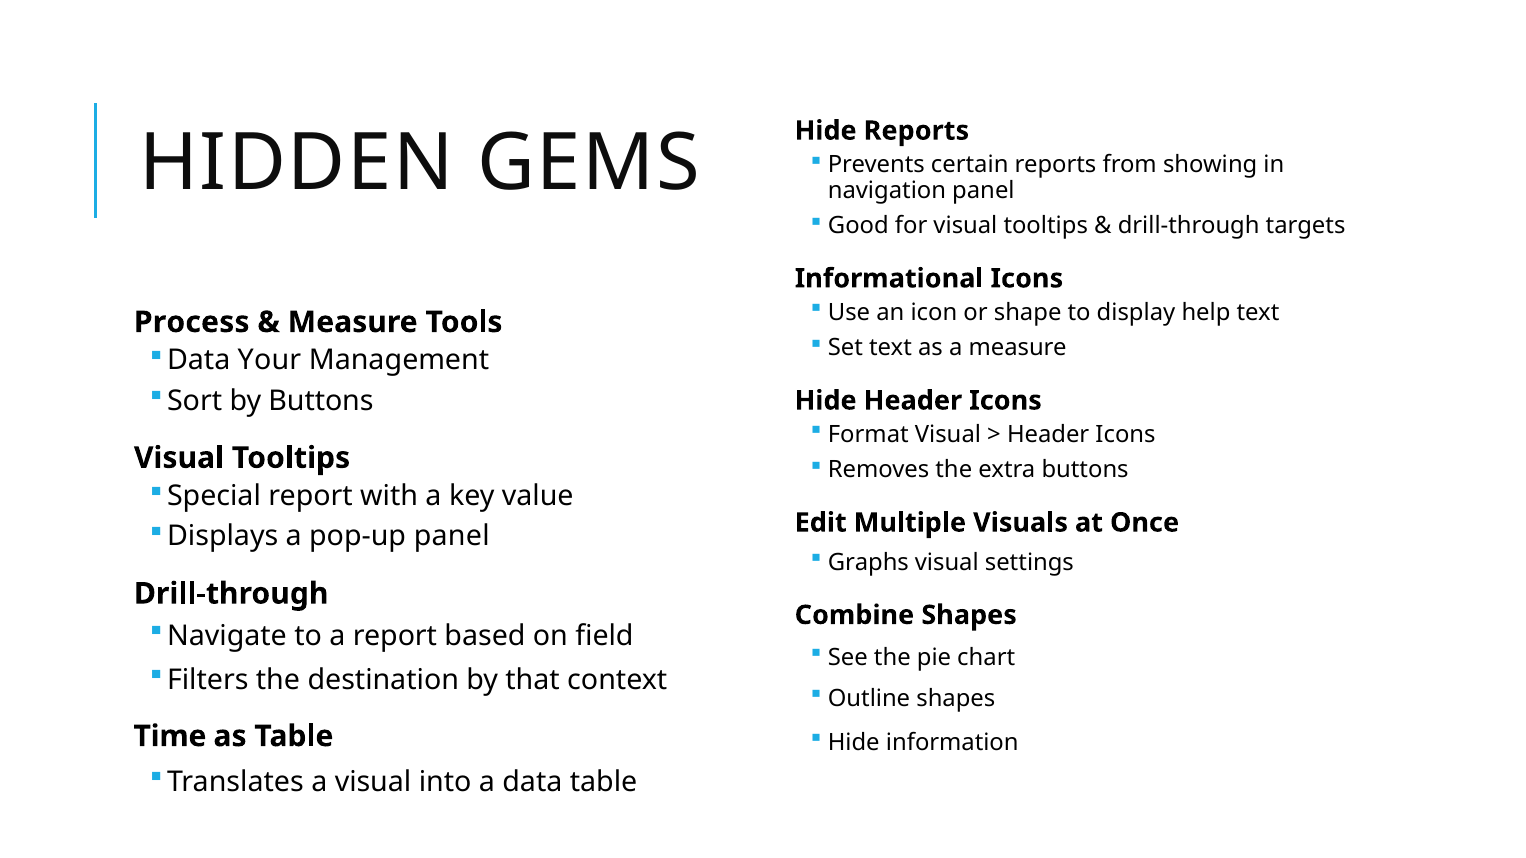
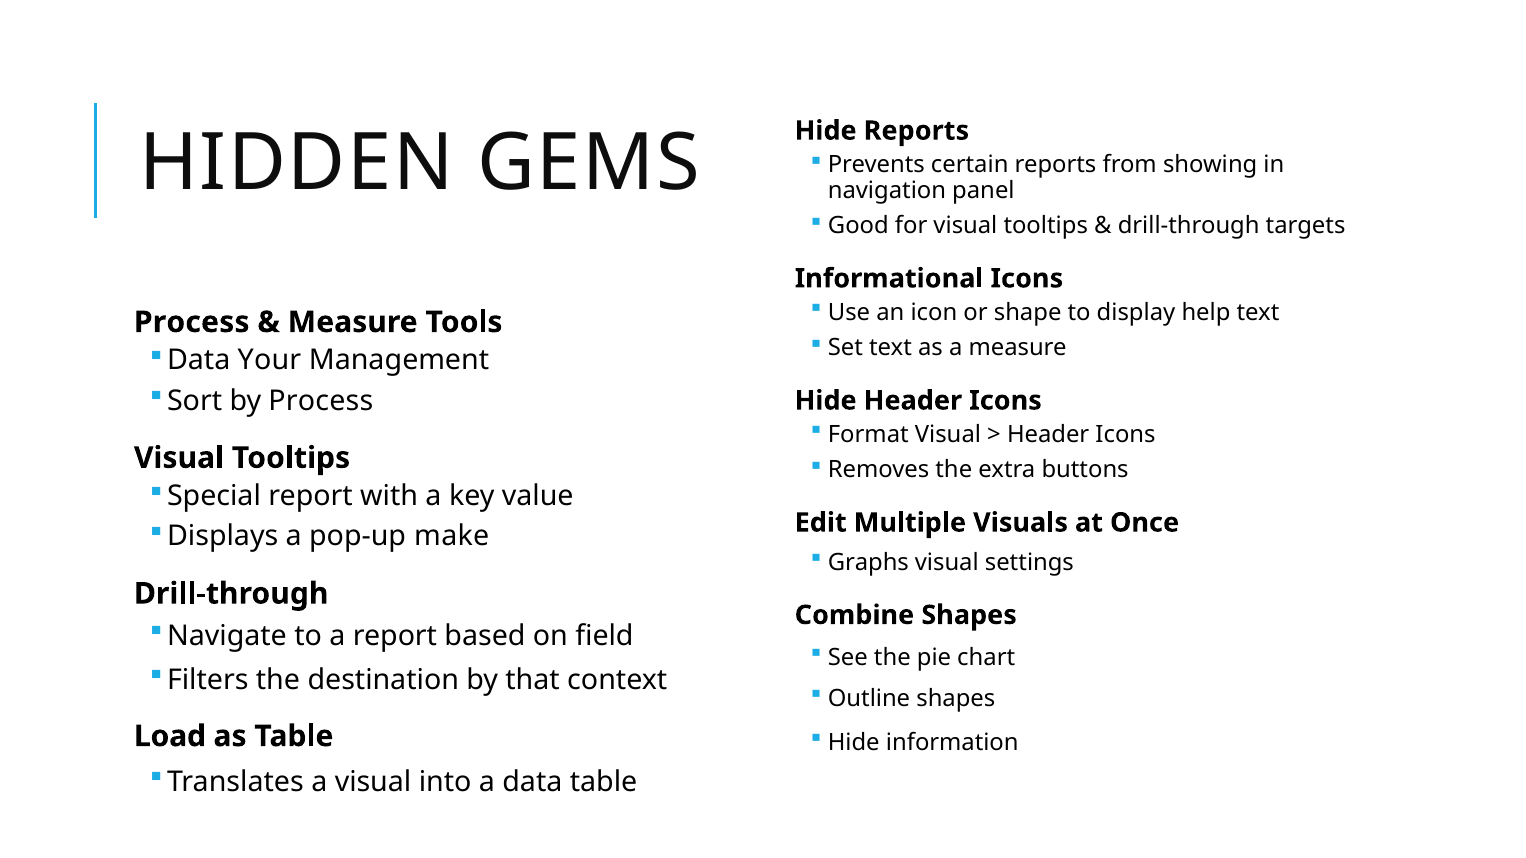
by Buttons: Buttons -> Process
pop-up panel: panel -> make
Time: Time -> Load
